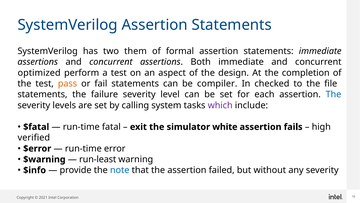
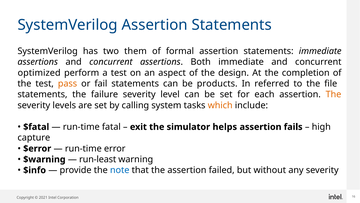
compiler: compiler -> products
checked: checked -> referred
The at (333, 94) colour: blue -> orange
which colour: purple -> orange
white: white -> helps
verified: verified -> capture
